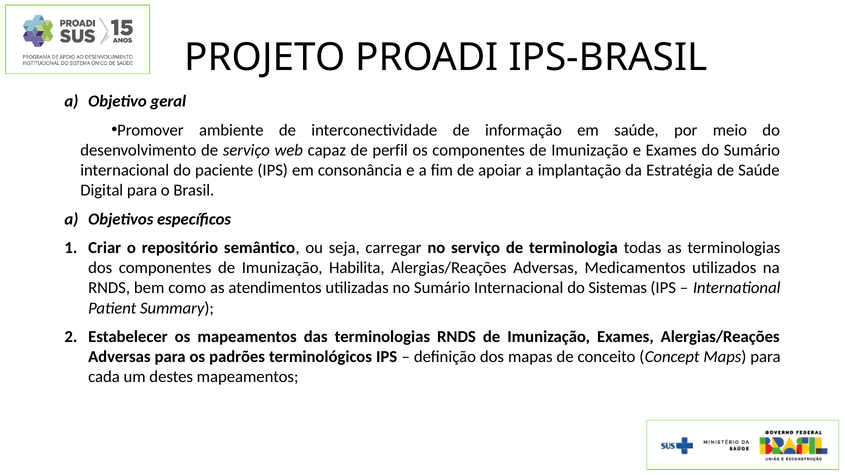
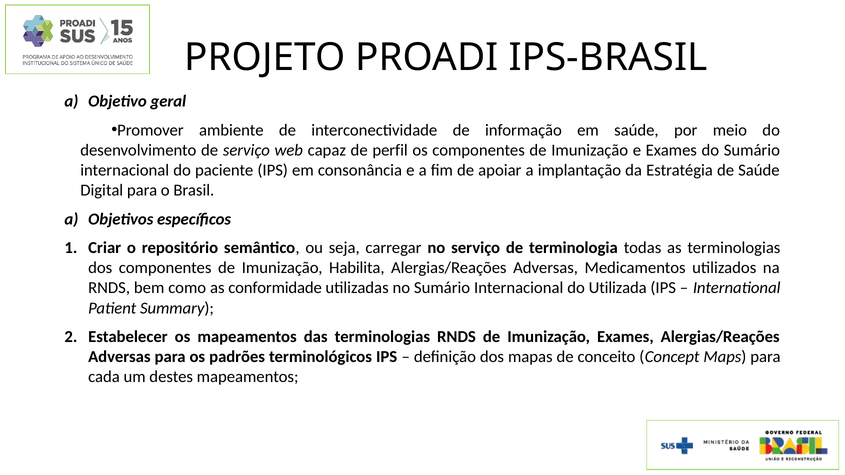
atendimentos: atendimentos -> conformidade
Sistemas: Sistemas -> Utilizada
